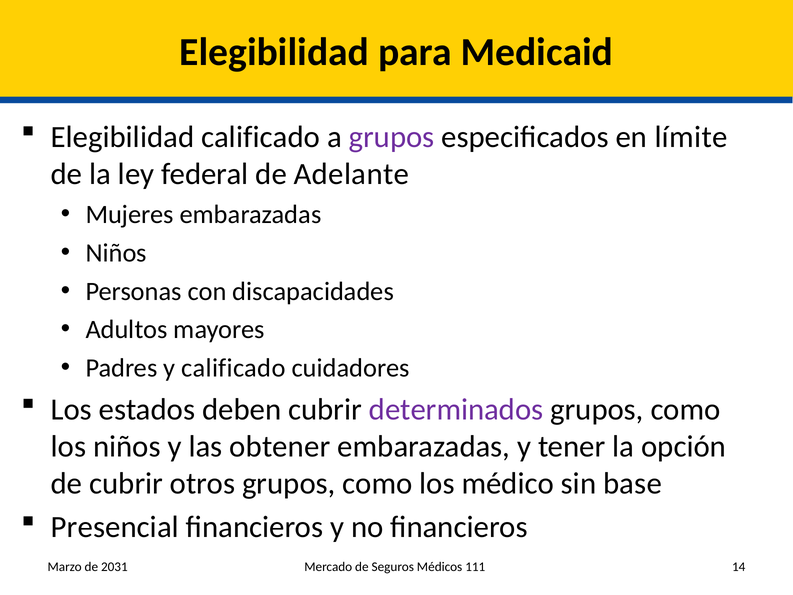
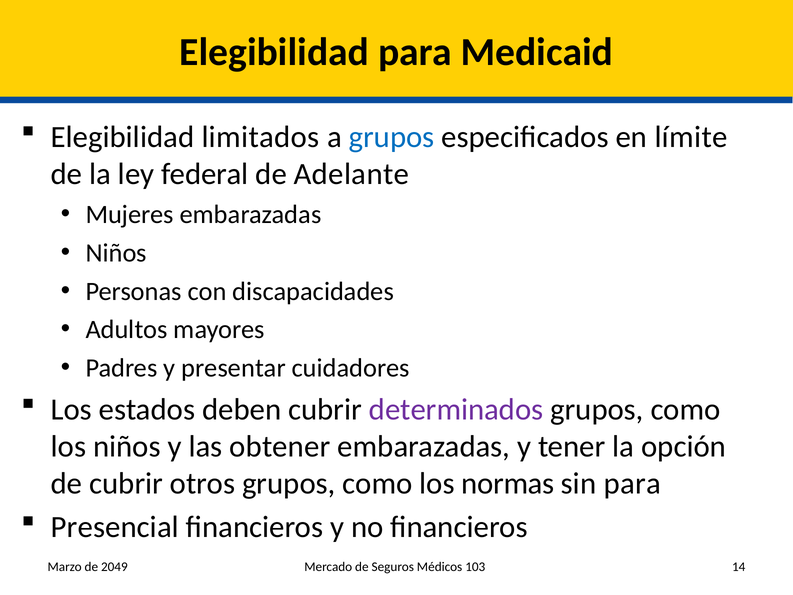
Elegibilidad calificado: calificado -> limitados
grupos at (392, 137) colour: purple -> blue
y calificado: calificado -> presentar
médico: médico -> normas
sin base: base -> para
2031: 2031 -> 2049
111: 111 -> 103
